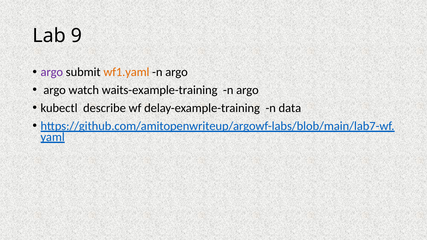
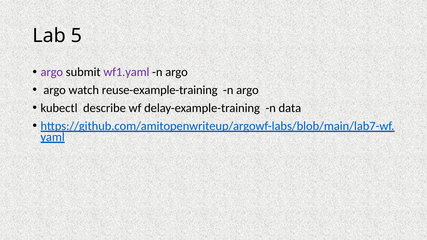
9: 9 -> 5
wf1.yaml colour: orange -> purple
waits-example-training: waits-example-training -> reuse-example-training
